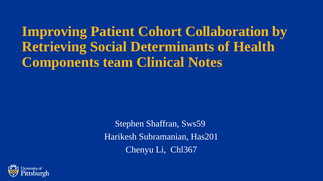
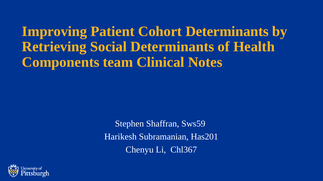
Cohort Collaboration: Collaboration -> Determinants
